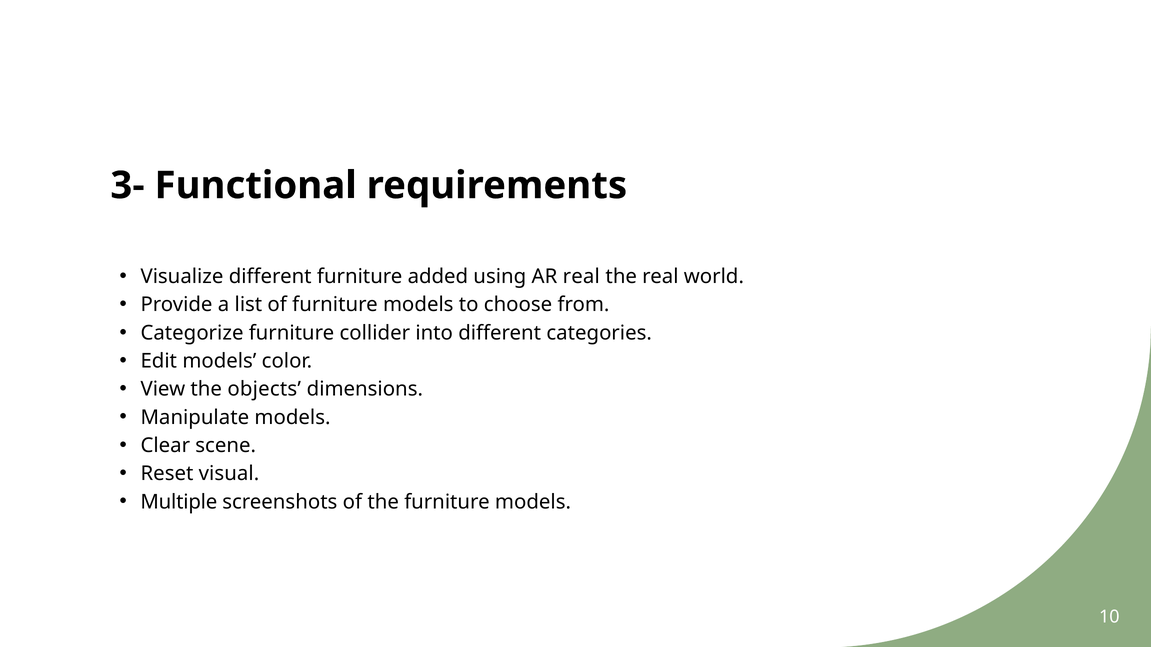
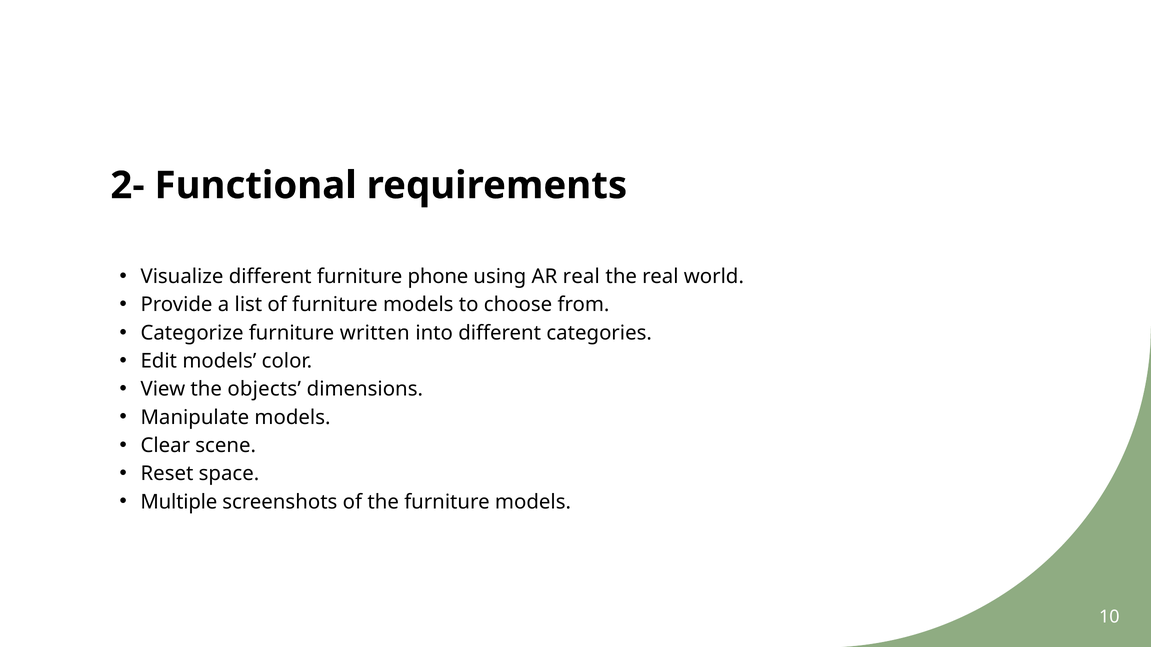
3-: 3- -> 2-
added: added -> phone
collider: collider -> written
visual: visual -> space
